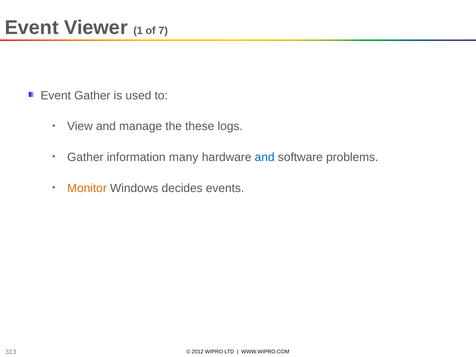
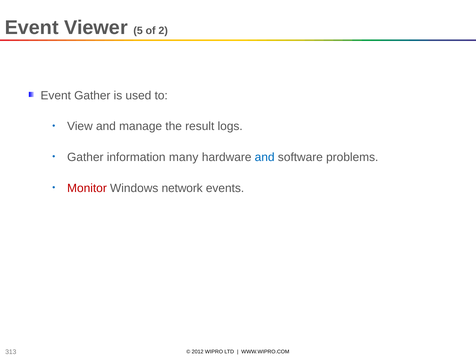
1: 1 -> 5
7: 7 -> 2
these: these -> result
Monitor colour: orange -> red
decides: decides -> network
